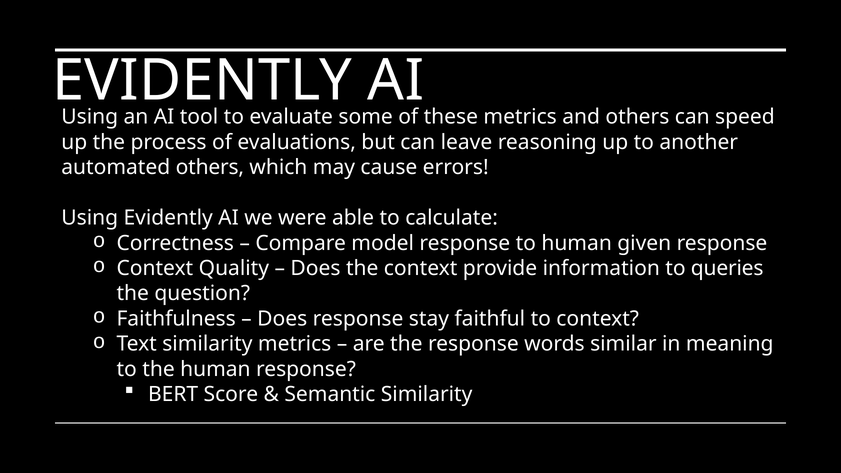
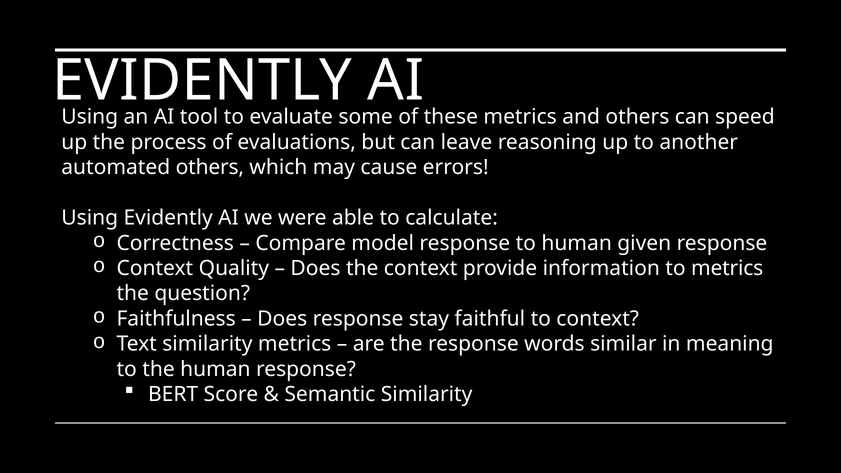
to queries: queries -> metrics
